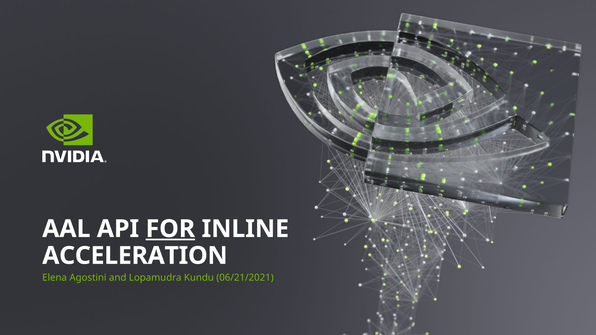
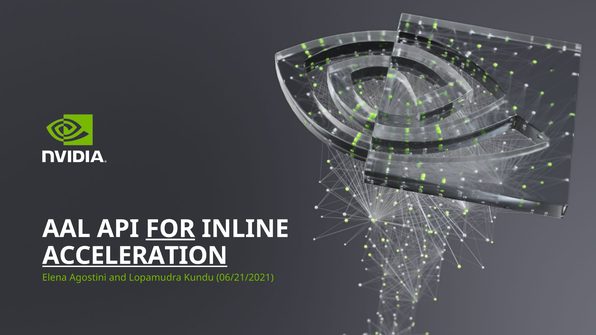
ACCELERATION underline: none -> present
